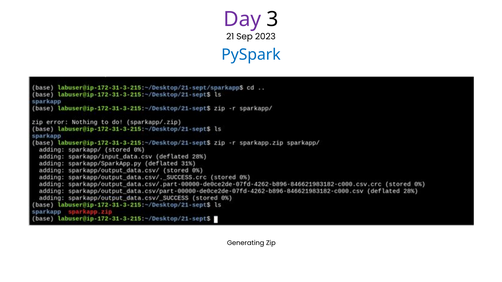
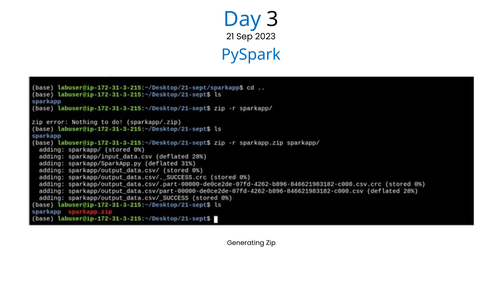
Day colour: purple -> blue
